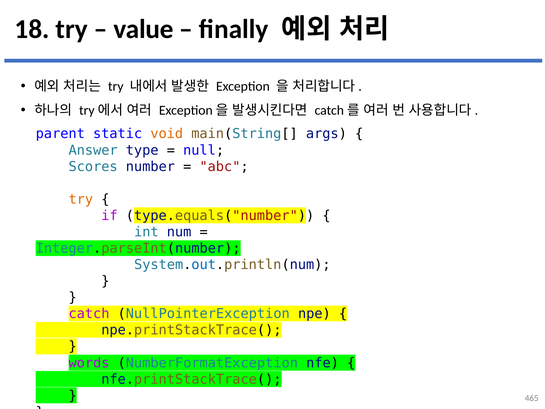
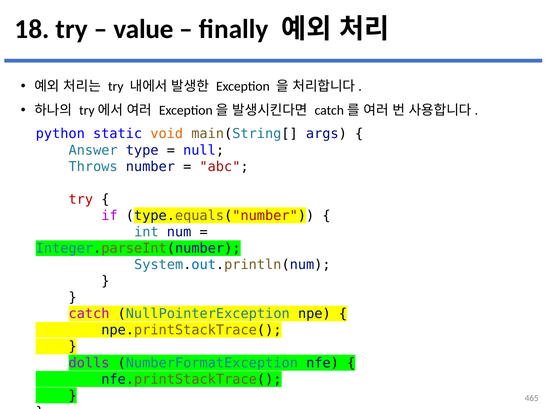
parent: parent -> python
Scores: Scores -> Throws
try at (81, 199) colour: orange -> red
words: words -> dolls
